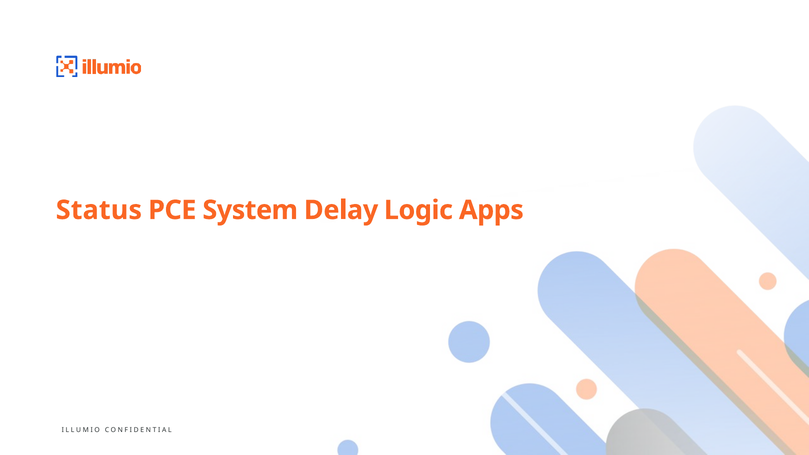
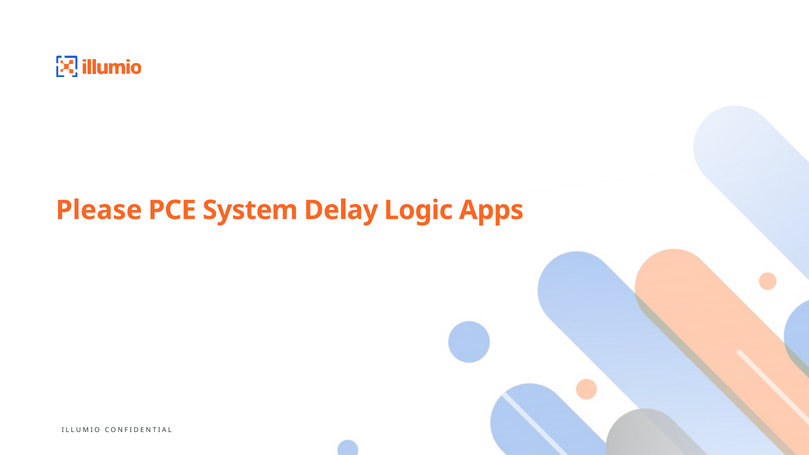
Status: Status -> Please
